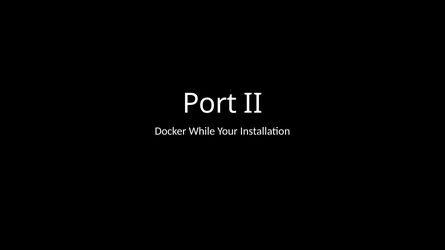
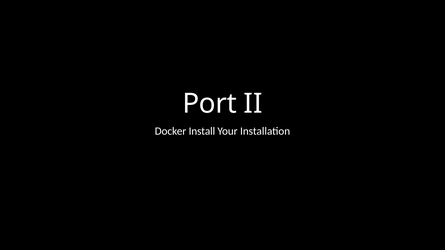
While: While -> Install
